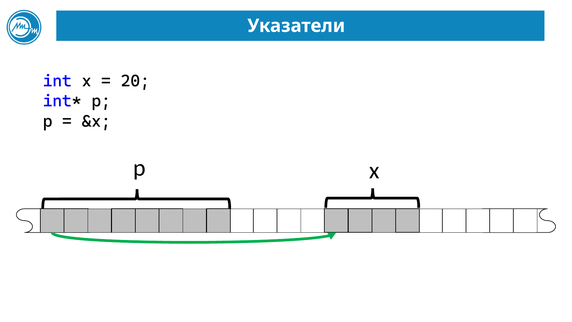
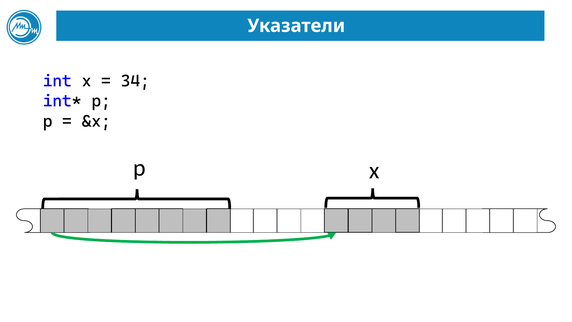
20: 20 -> 34
